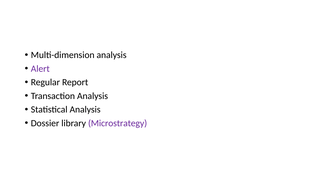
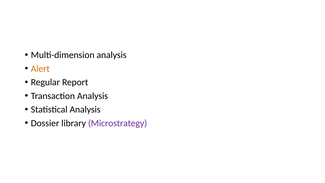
Alert colour: purple -> orange
